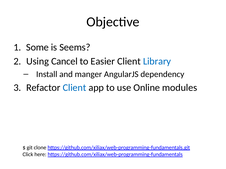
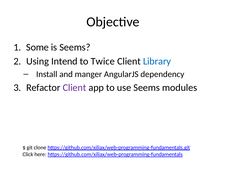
Cancel: Cancel -> Intend
Easier: Easier -> Twice
Client at (74, 88) colour: blue -> purple
use Online: Online -> Seems
